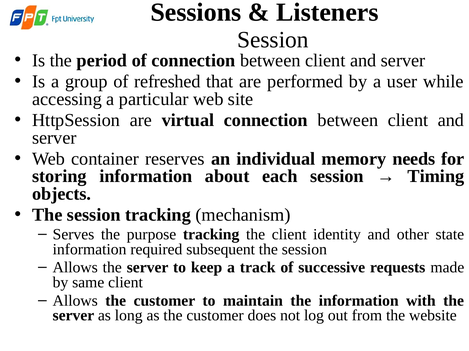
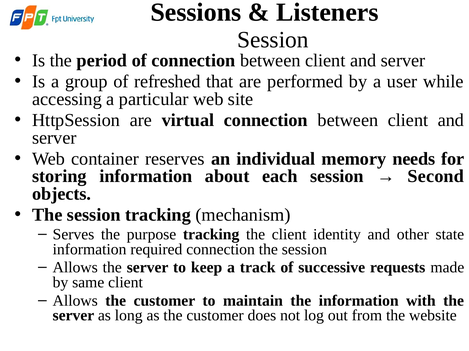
Timing: Timing -> Second
required subsequent: subsequent -> connection
